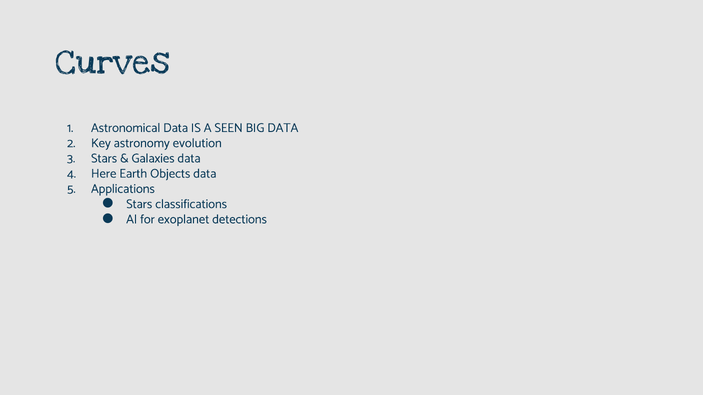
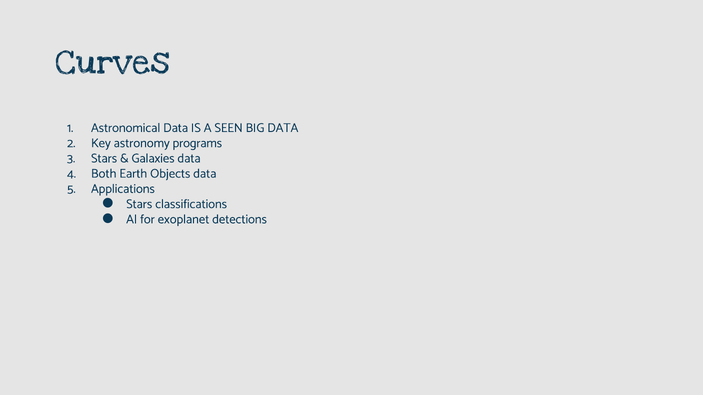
evolution: evolution -> programs
Here: Here -> Both
